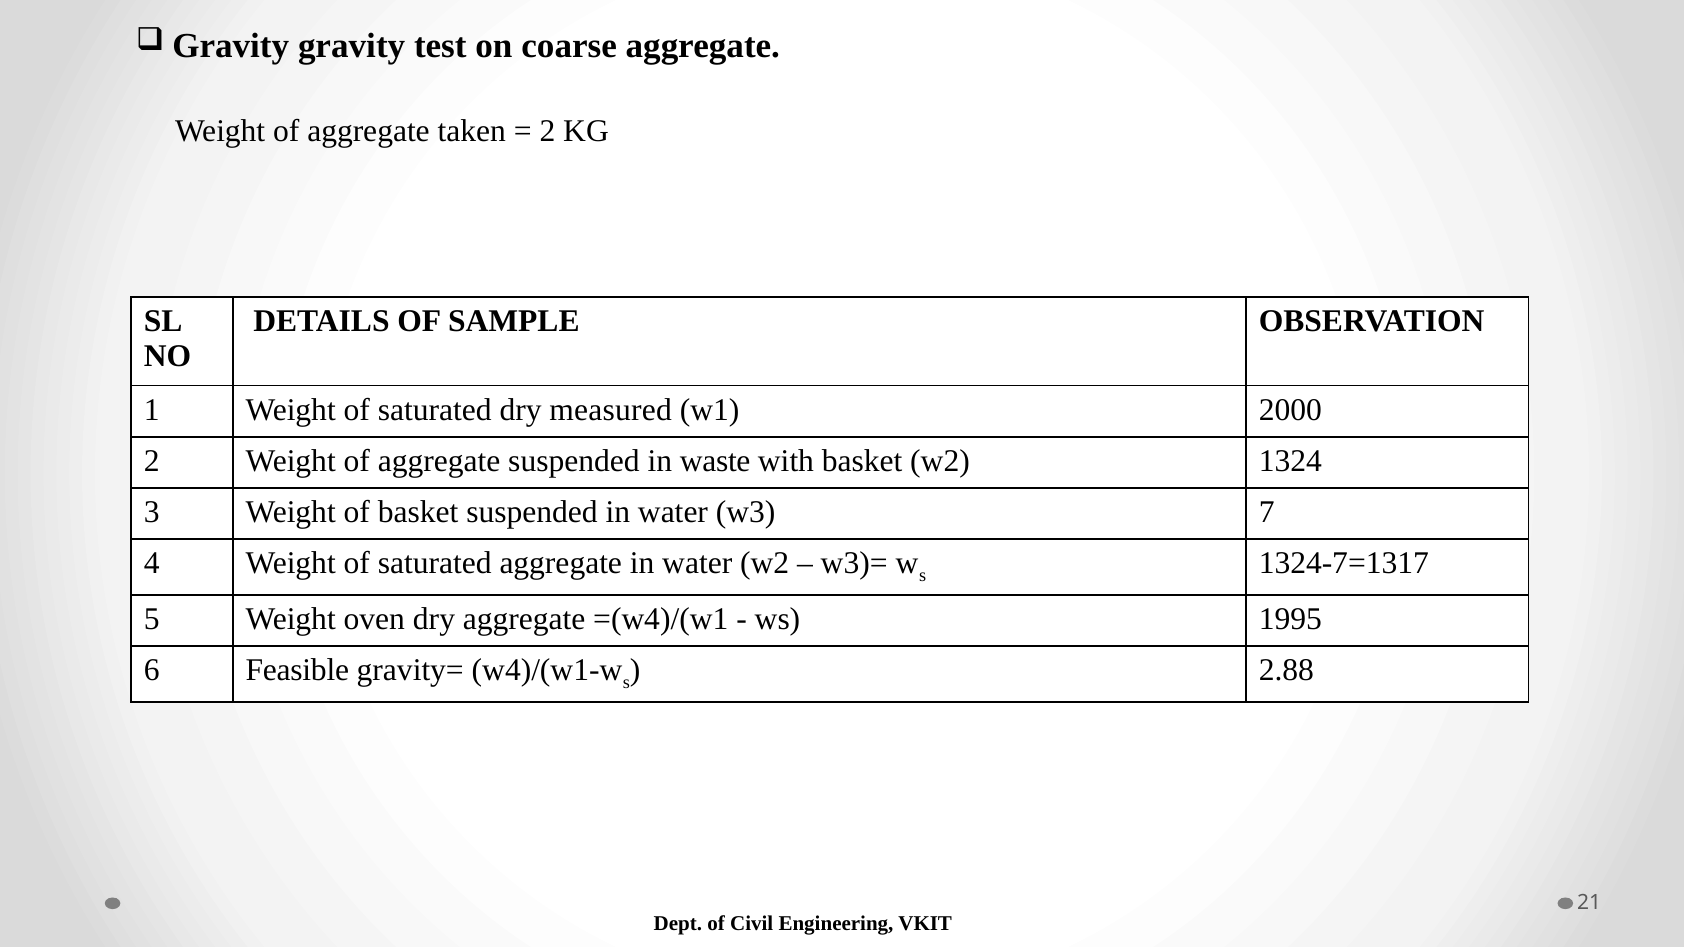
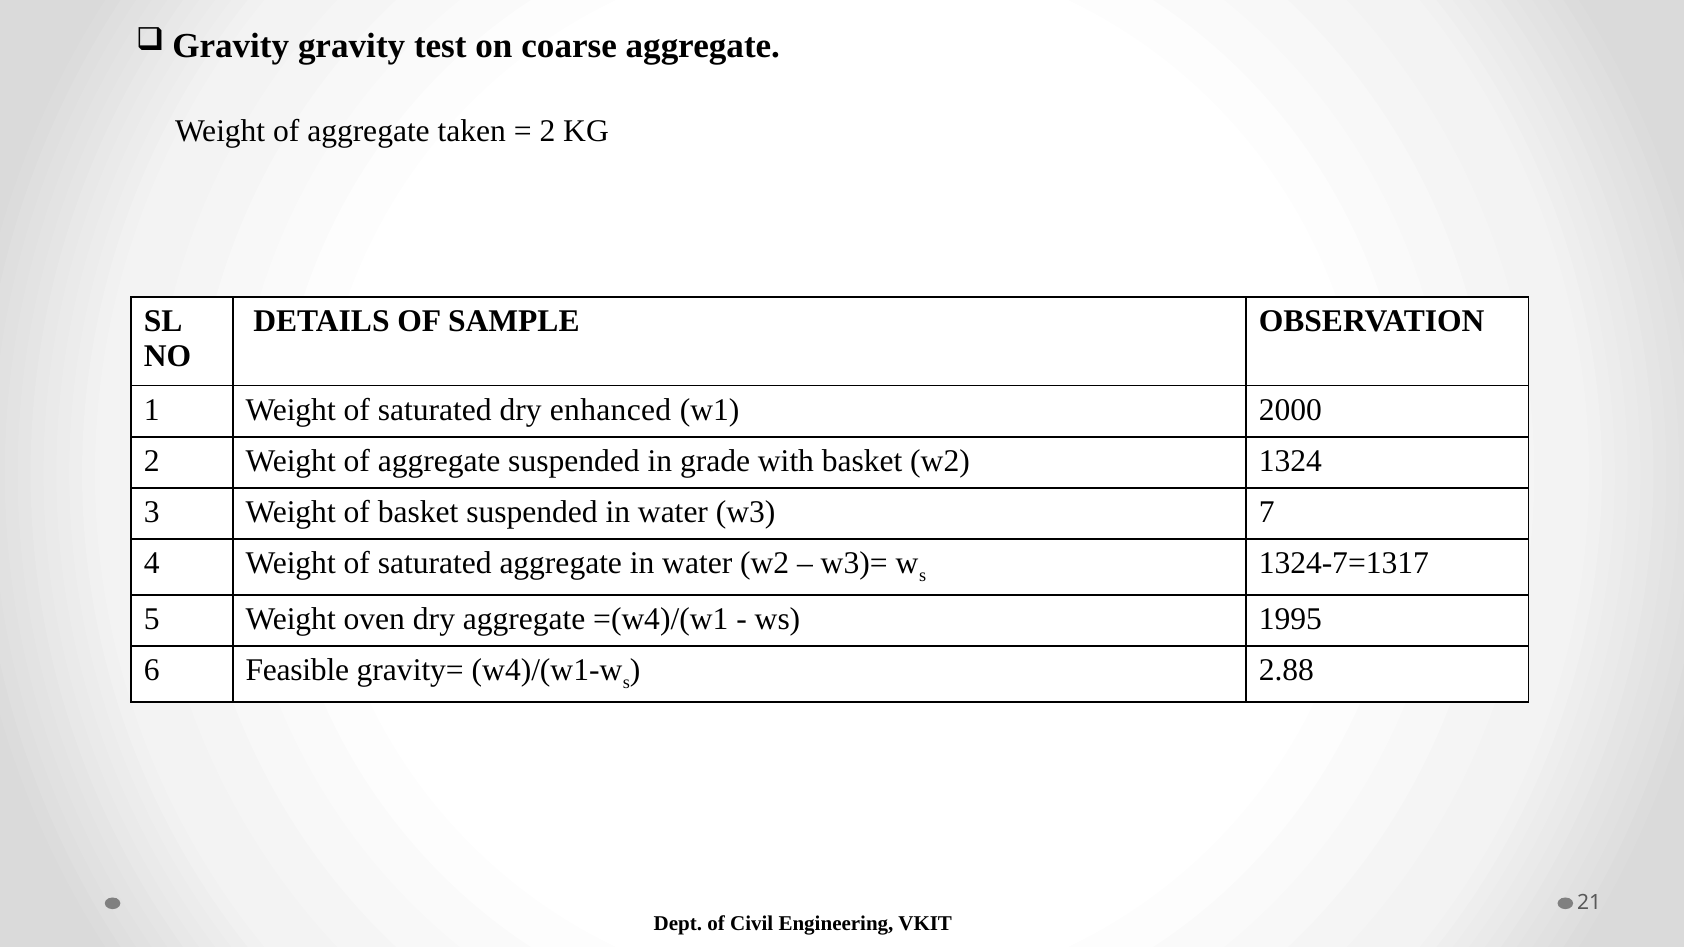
measured: measured -> enhanced
waste: waste -> grade
